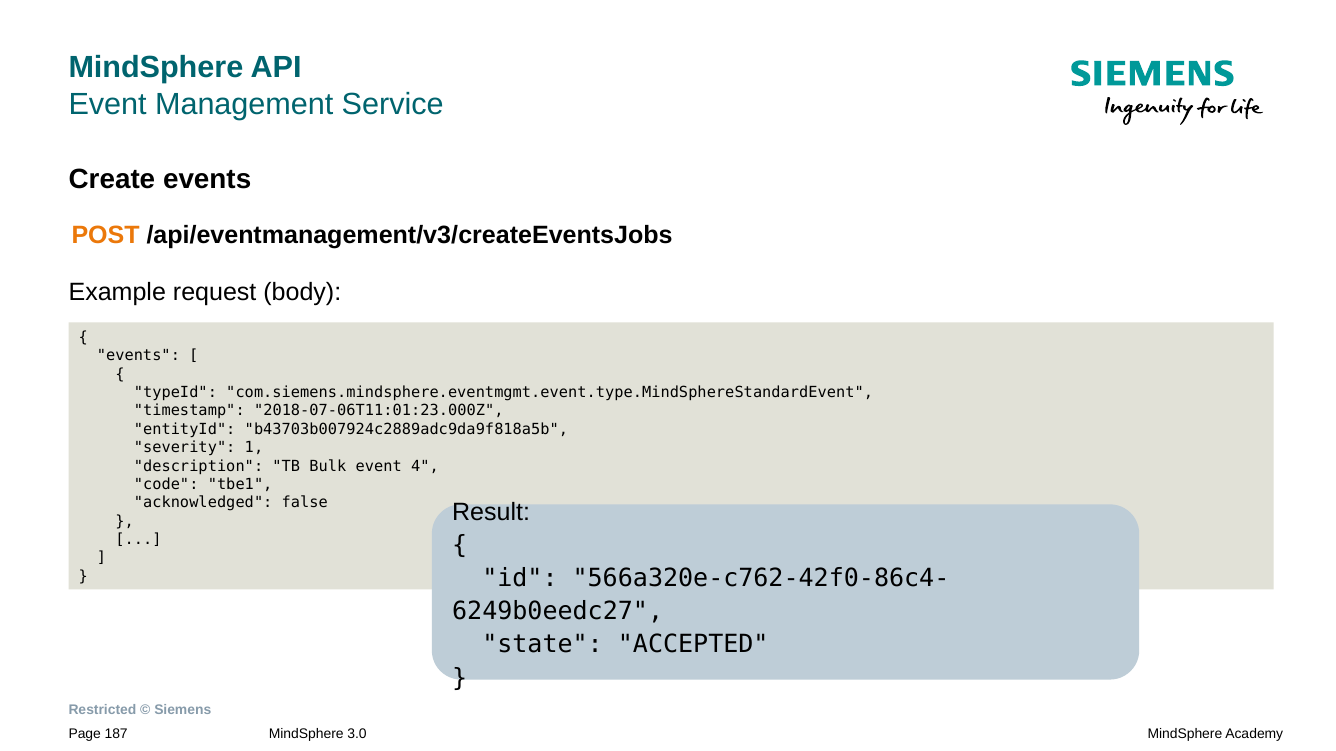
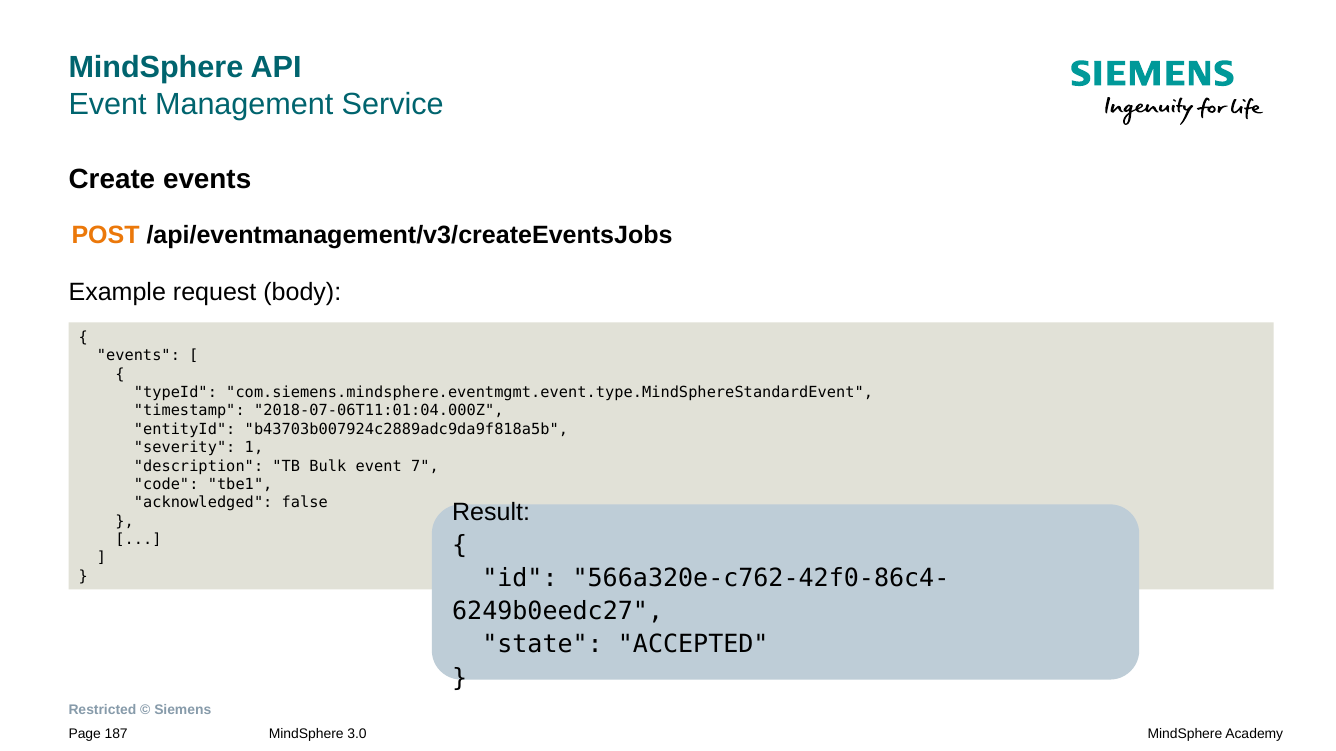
2018-07-06T11:01:23.000Z: 2018-07-06T11:01:23.000Z -> 2018-07-06T11:01:04.000Z
4: 4 -> 7
